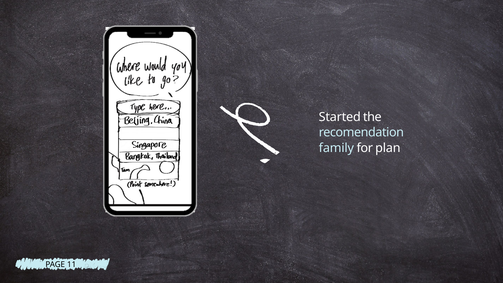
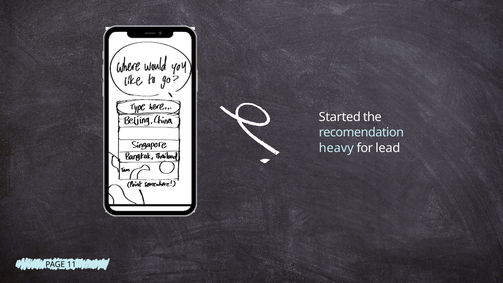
family: family -> heavy
plan: plan -> lead
